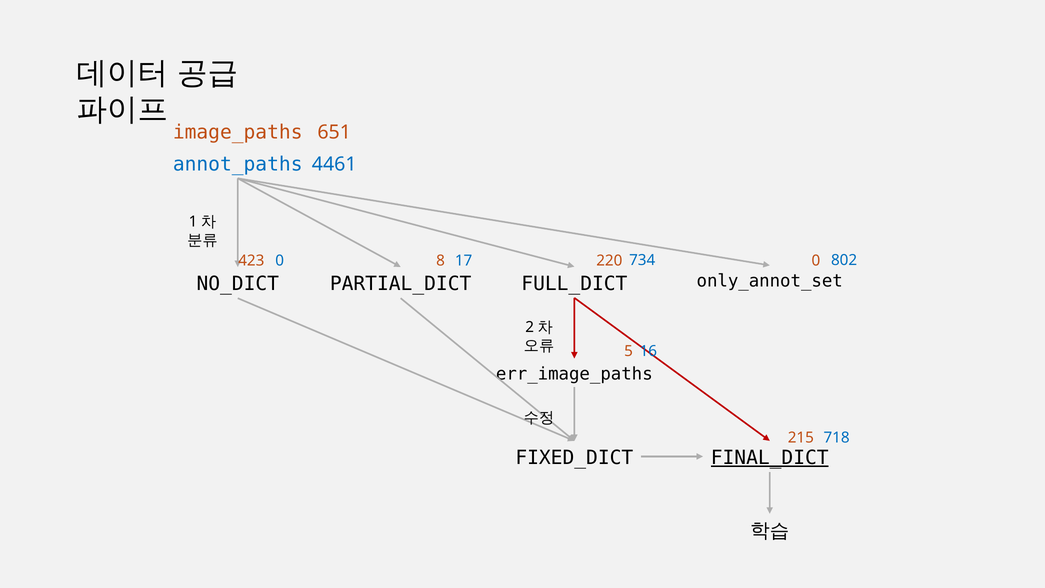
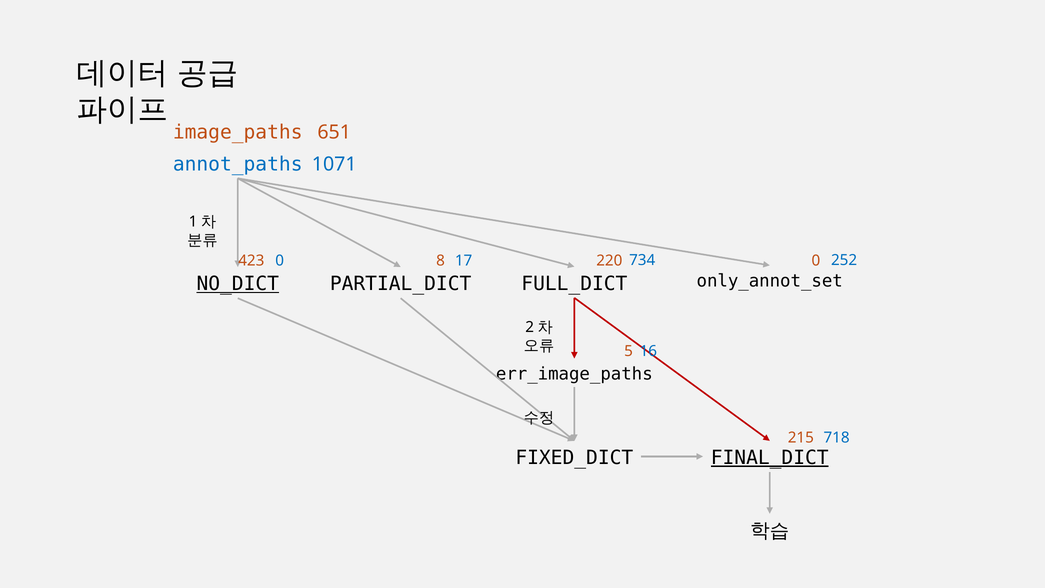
4461: 4461 -> 1071
802: 802 -> 252
NO_DICT underline: none -> present
